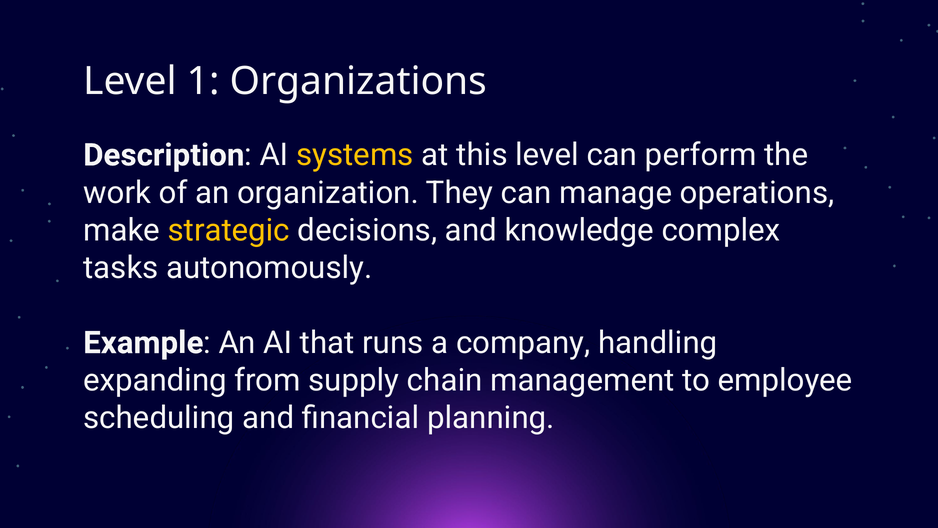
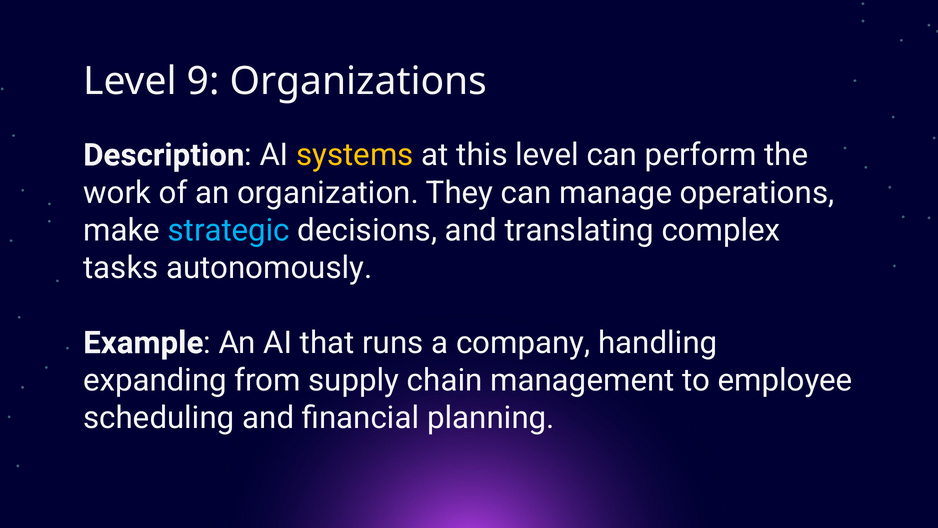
1: 1 -> 9
strategic colour: yellow -> light blue
knowledge: knowledge -> translating
